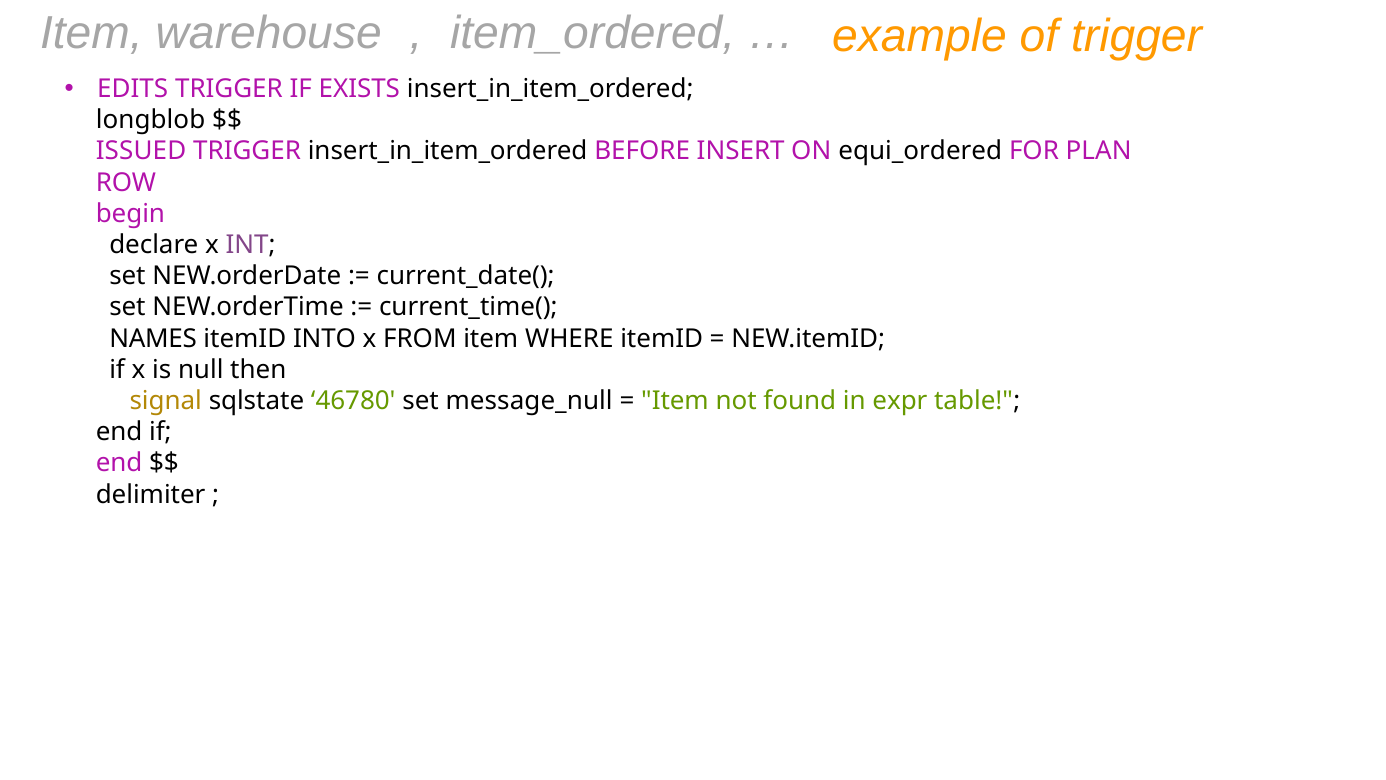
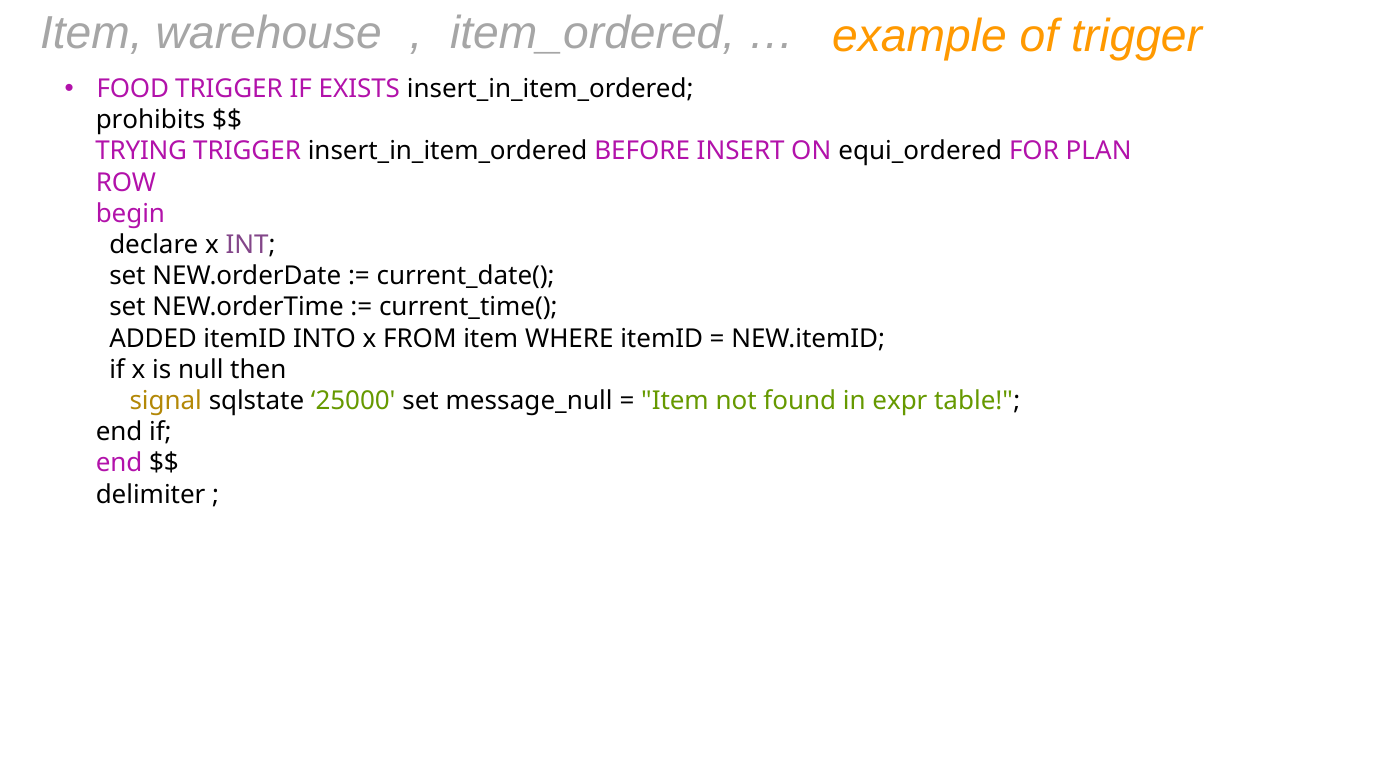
EDITS: EDITS -> FOOD
longblob: longblob -> prohibits
ISSUED: ISSUED -> TRYING
NAMES: NAMES -> ADDED
46780: 46780 -> 25000
